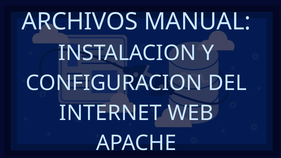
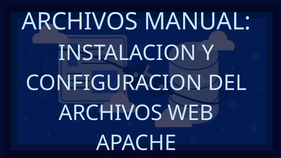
INTERNET at (110, 113): INTERNET -> ARCHIVOS
